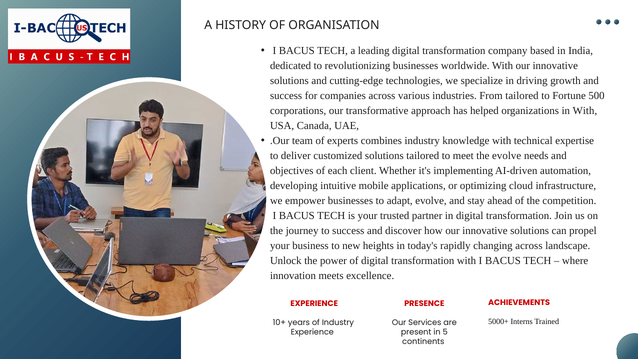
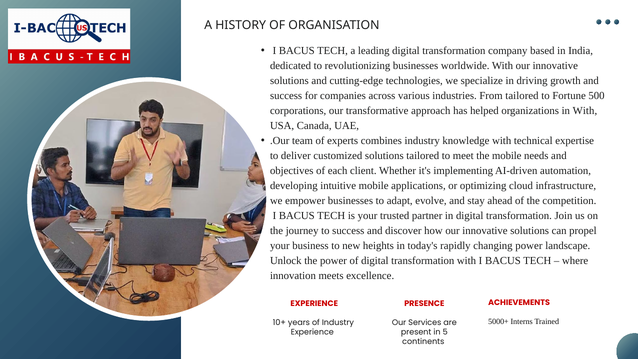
the evolve: evolve -> mobile
changing across: across -> power
